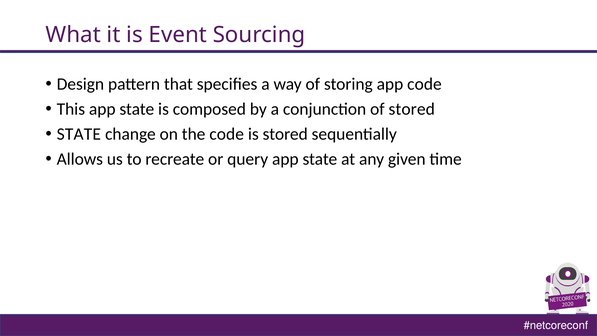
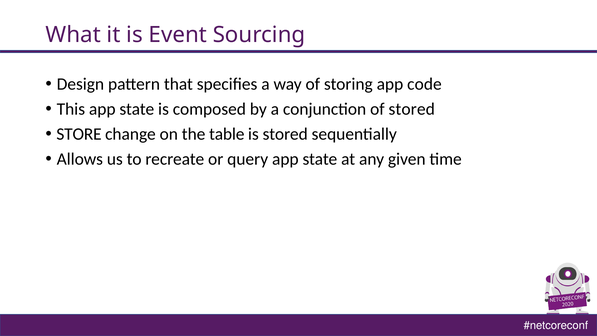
STATE at (79, 134): STATE -> STORE
the code: code -> table
